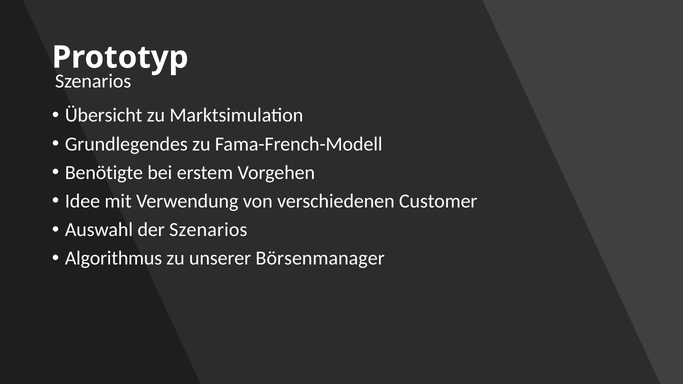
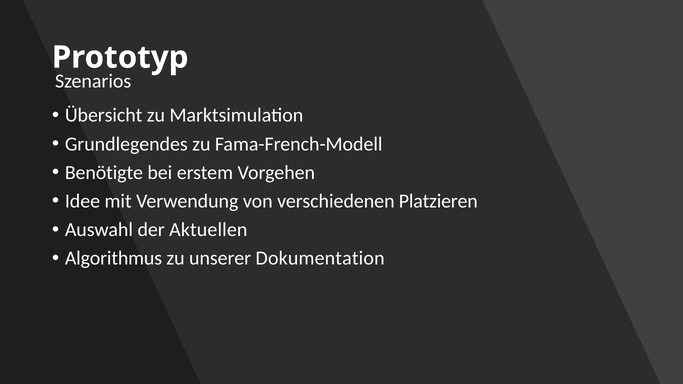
Customer: Customer -> Platzieren
der Szenarios: Szenarios -> Aktuellen
Börsenmanager: Börsenmanager -> Dokumentation
